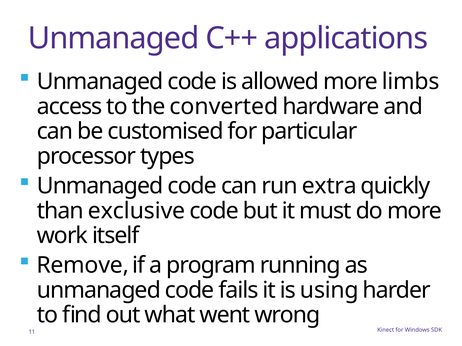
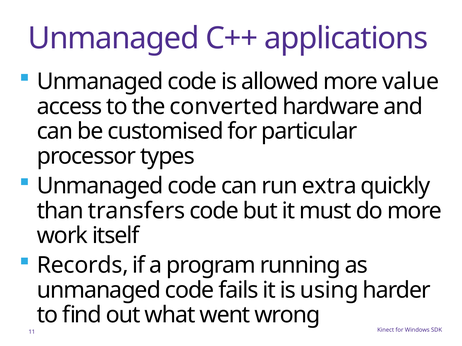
limbs: limbs -> value
exclusive: exclusive -> transfers
Remove: Remove -> Records
